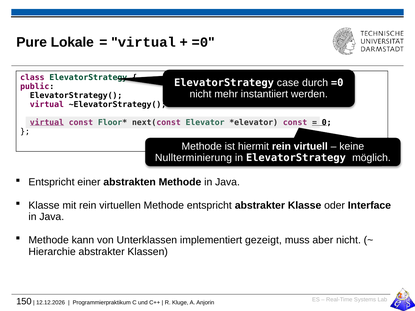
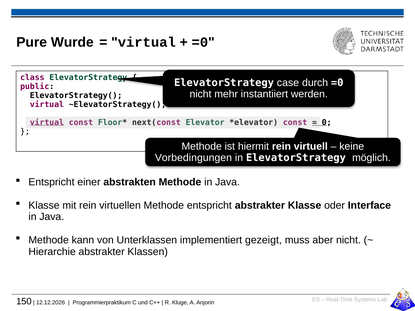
Lokale: Lokale -> Wurde
Nullterminierung: Nullterminierung -> Vorbedingungen
